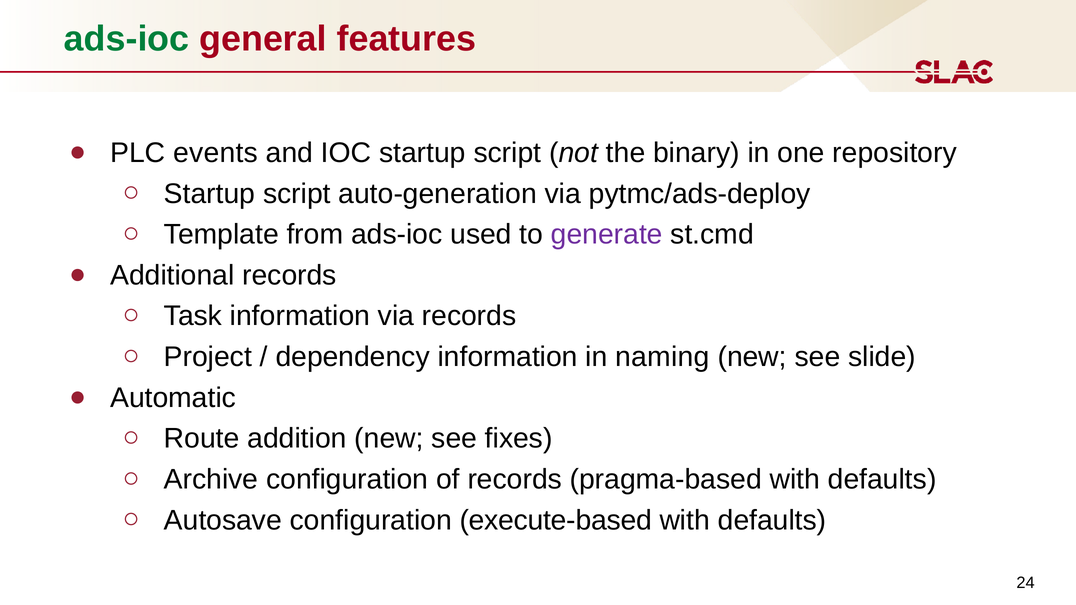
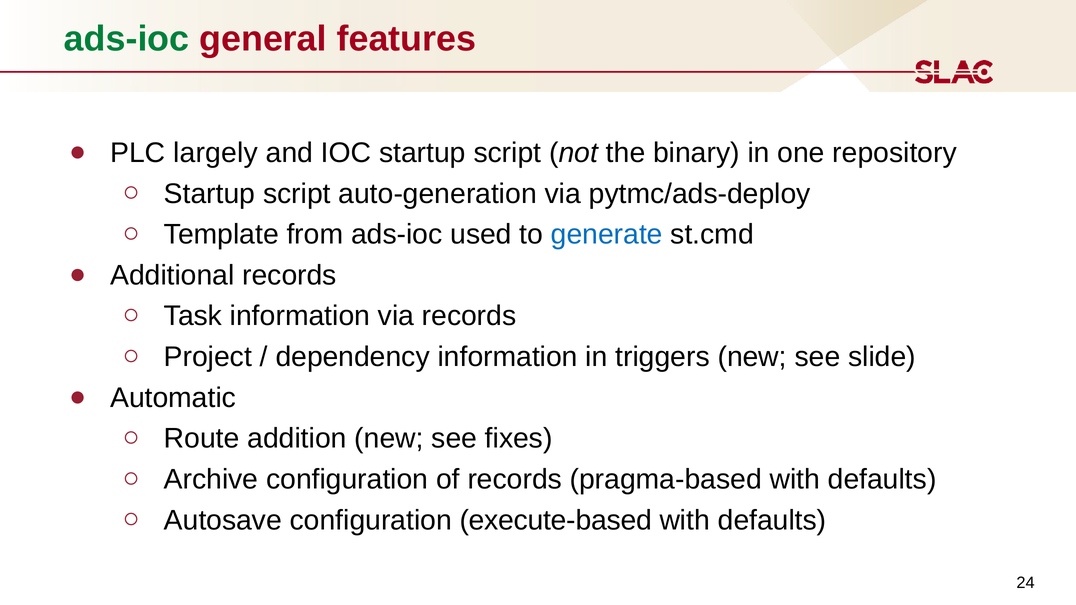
events: events -> largely
generate colour: purple -> blue
naming: naming -> triggers
